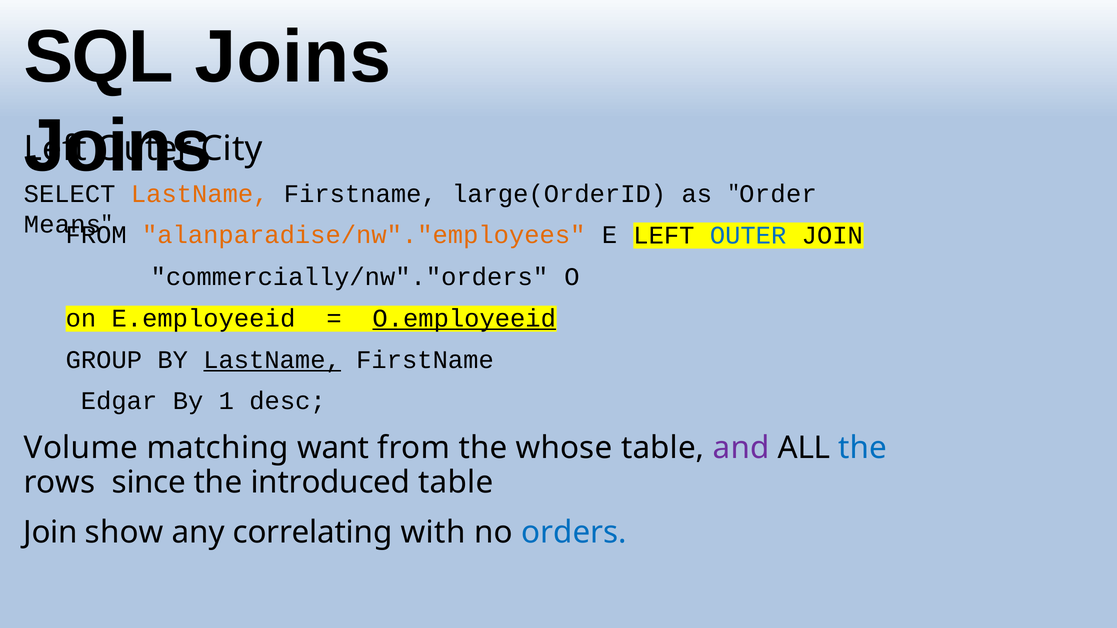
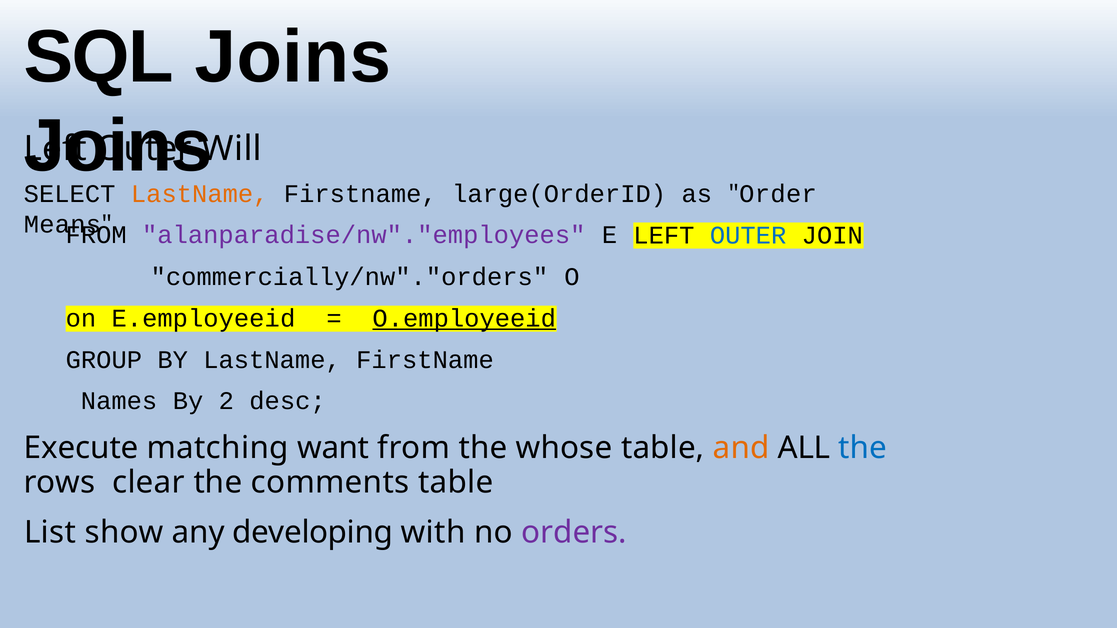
City: City -> Will
alanparadise/nw"."employees colour: orange -> purple
LastName at (272, 360) underline: present -> none
Edgar: Edgar -> Names
1: 1 -> 2
Volume: Volume -> Execute
and colour: purple -> orange
since: since -> clear
introduced: introduced -> comments
Join at (50, 533): Join -> List
correlating: correlating -> developing
orders colour: blue -> purple
